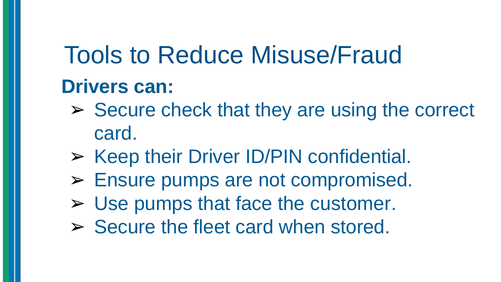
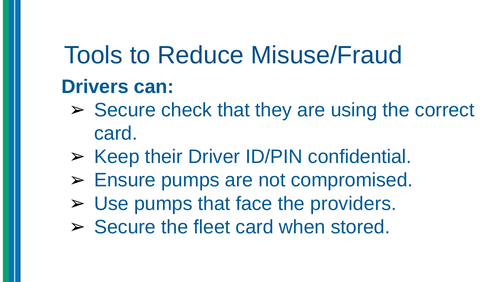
customer: customer -> providers
